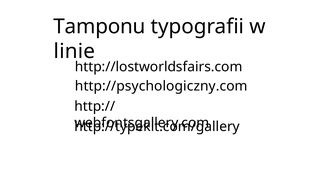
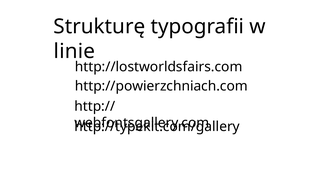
Tamponu: Tamponu -> Strukturę
http://psychologiczny.com: http://psychologiczny.com -> http://powierzchniach.com
